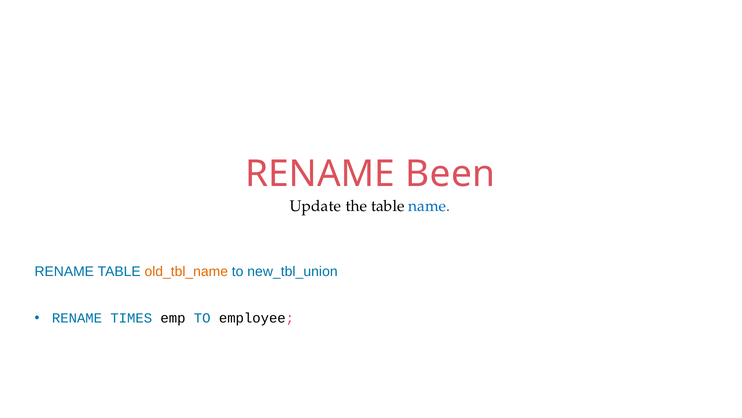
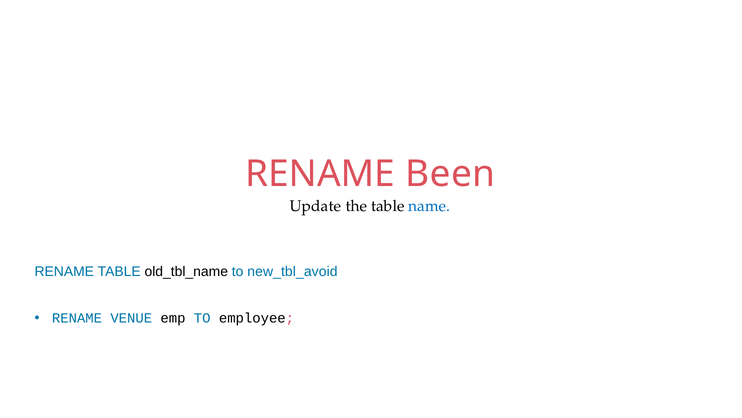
old_tbl_name colour: orange -> black
new_tbl_union: new_tbl_union -> new_tbl_avoid
TIMES: TIMES -> VENUE
